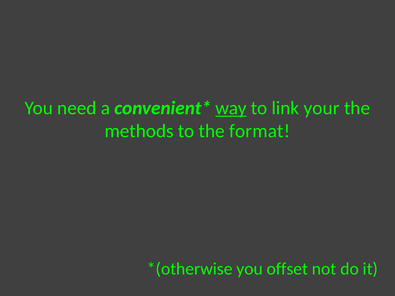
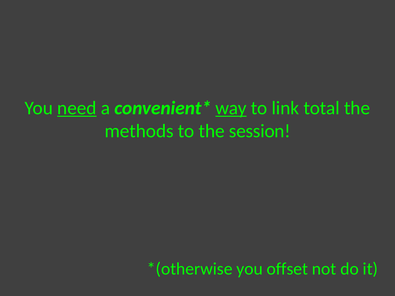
need underline: none -> present
your: your -> total
format: format -> session
